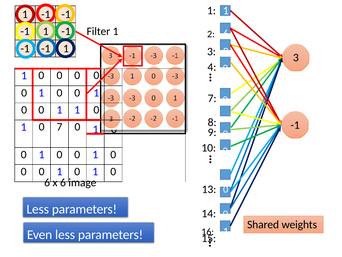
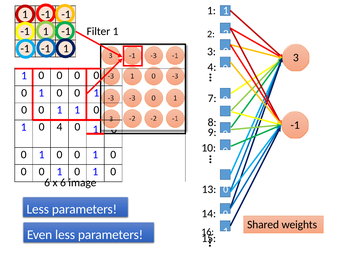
2 6: 6 -> 3
1 0 7: 7 -> 4
